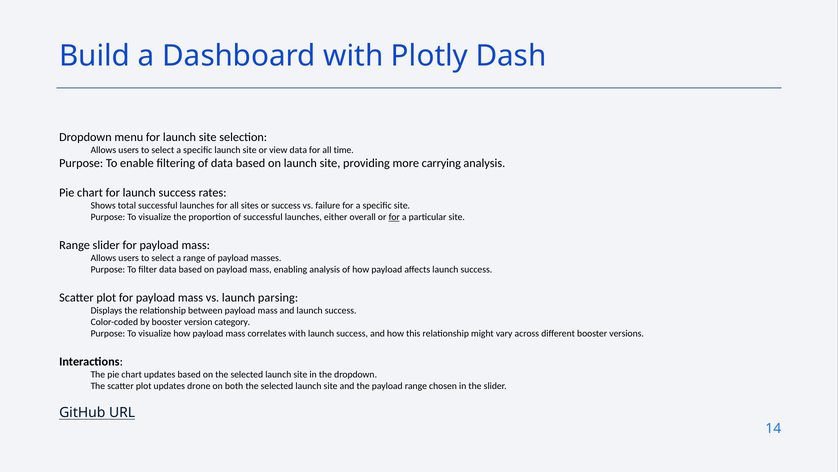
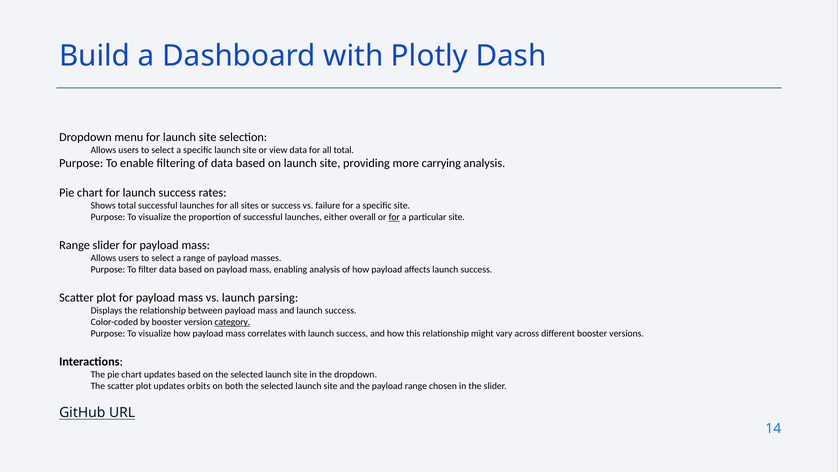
all time: time -> total
category underline: none -> present
drone: drone -> orbits
